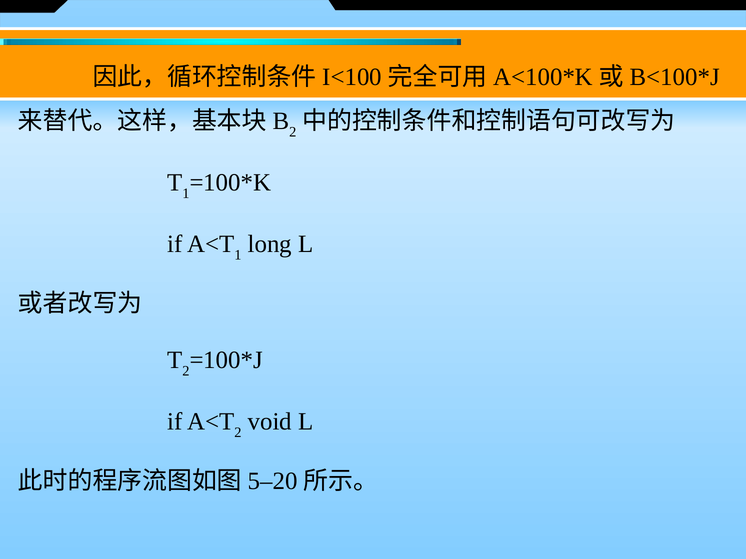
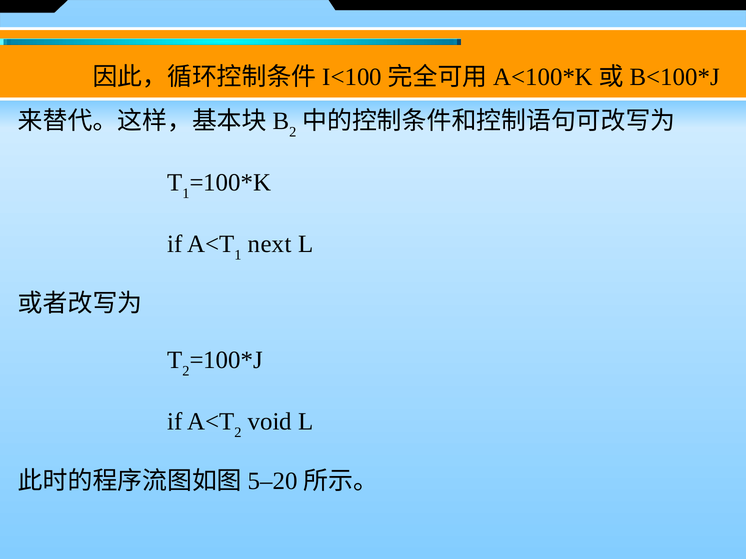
long: long -> next
